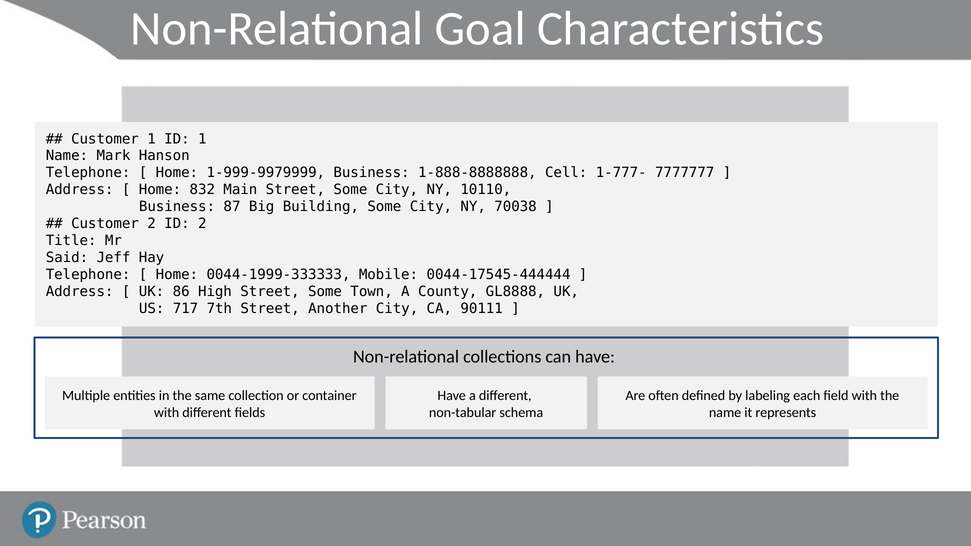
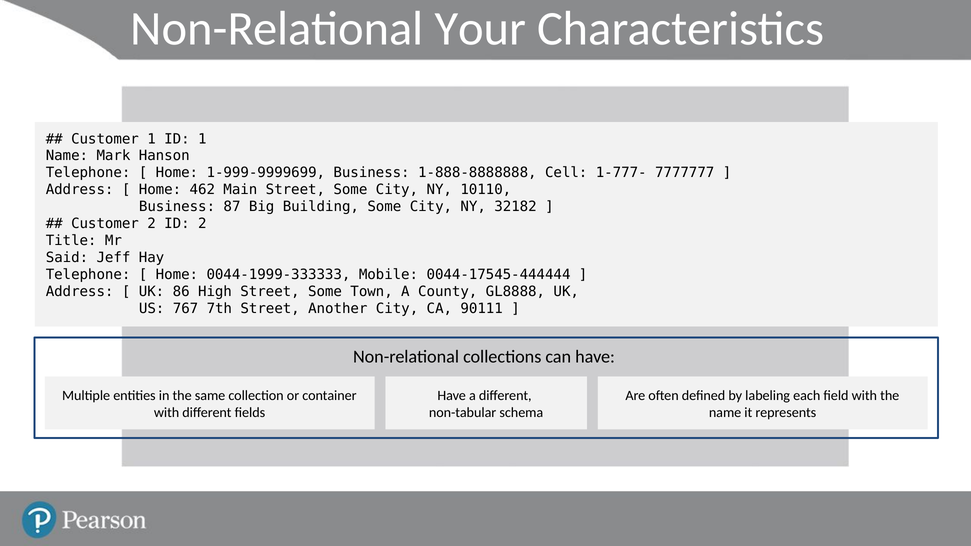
Goal: Goal -> Your
1-999-9979999: 1-999-9979999 -> 1-999-9999699
832: 832 -> 462
70038: 70038 -> 32182
717: 717 -> 767
